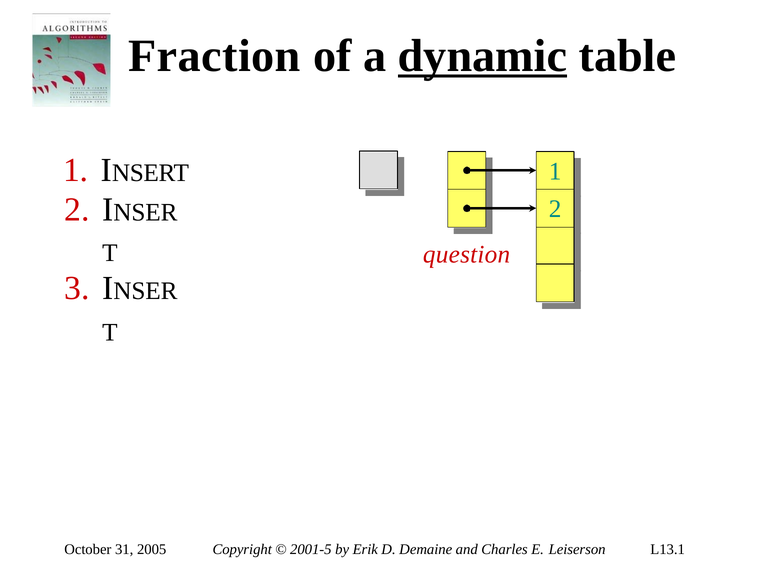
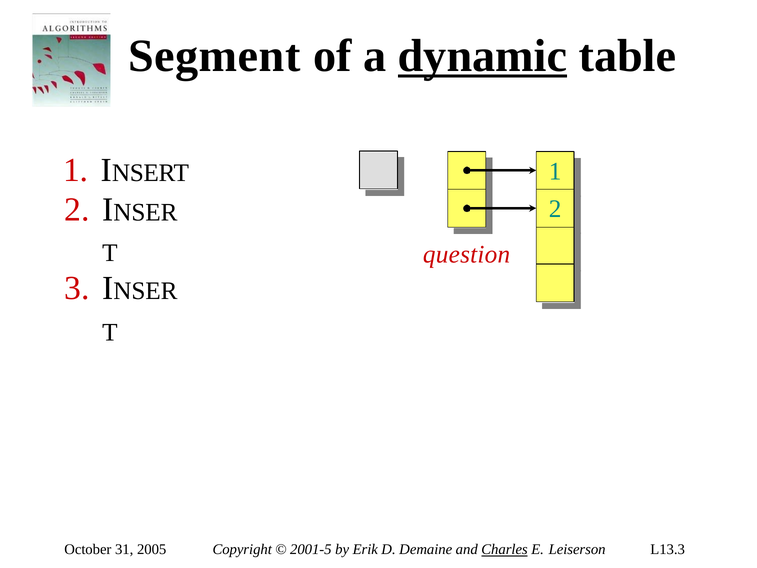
Fraction: Fraction -> Segment
Charles underline: none -> present
L13.1: L13.1 -> L13.3
